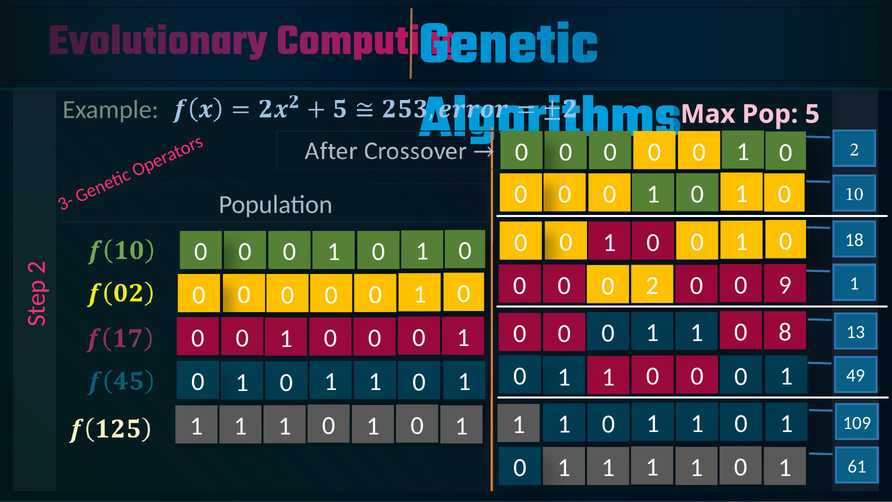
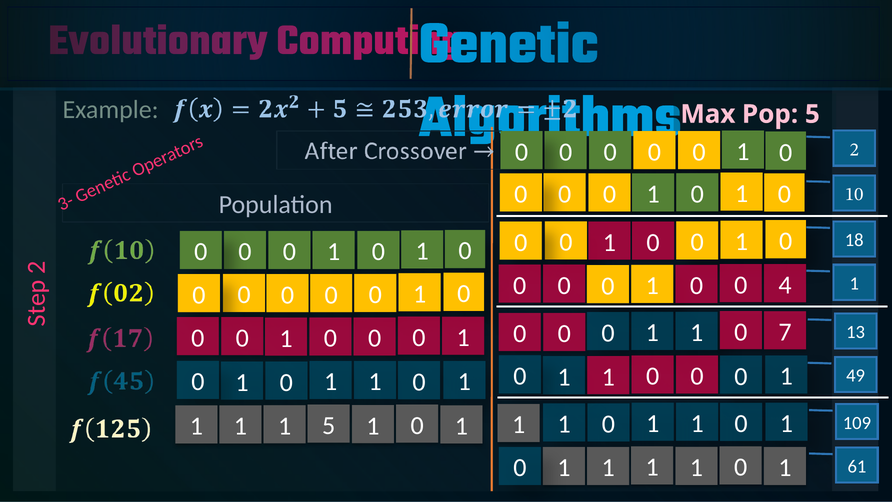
2 at (652, 286): 2 -> 1
9: 9 -> 4
8: 8 -> 7
0 at (329, 425): 0 -> 5
